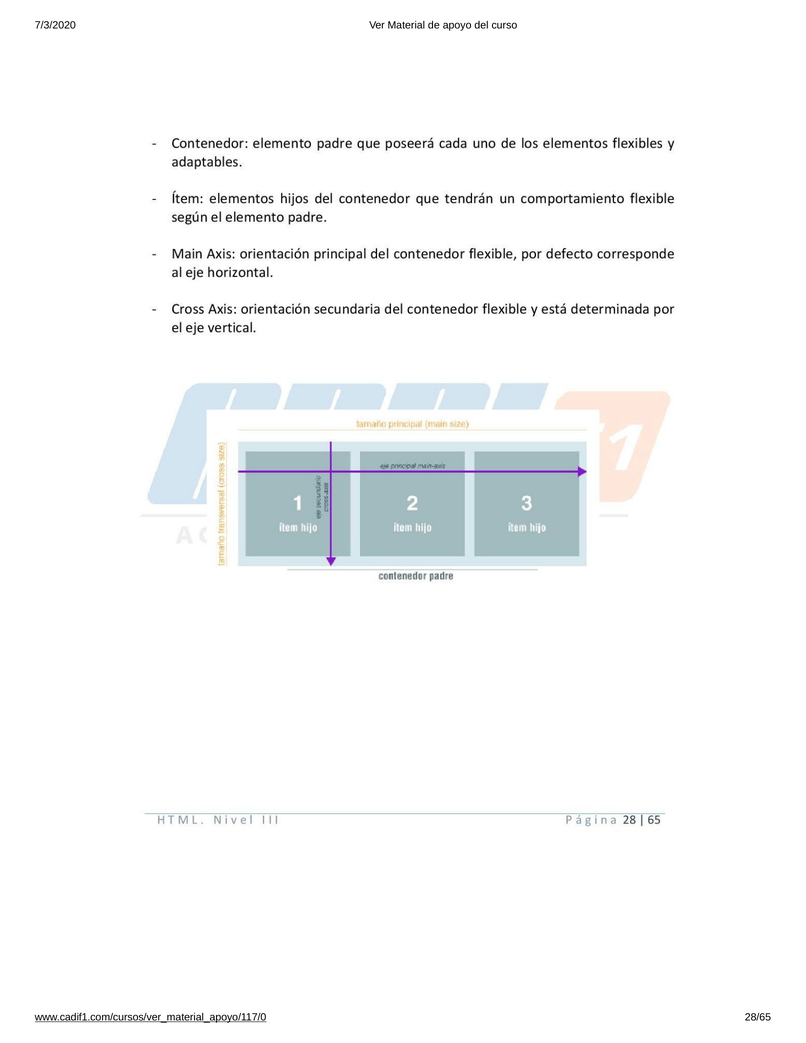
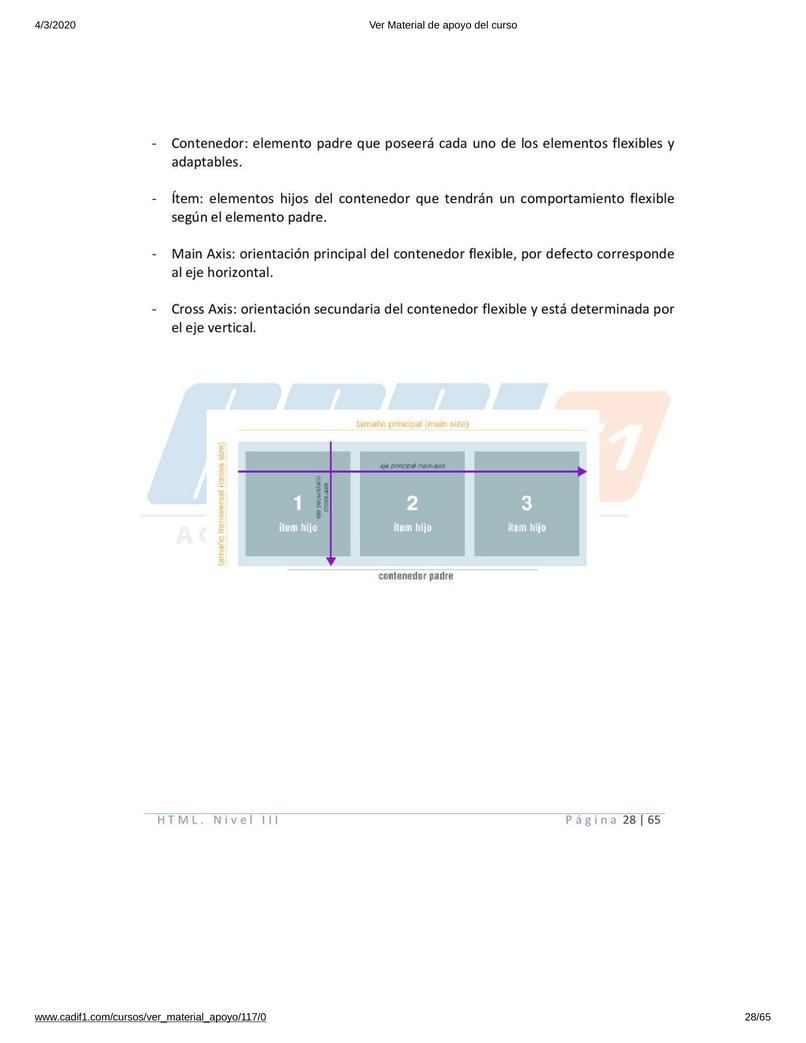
7/3/2020: 7/3/2020 -> 4/3/2020
